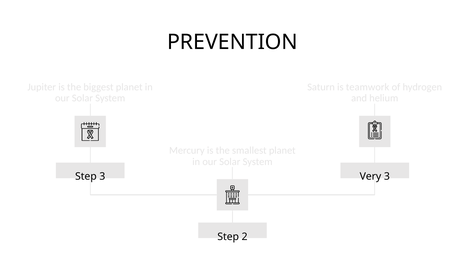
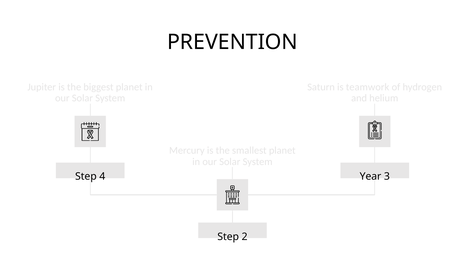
Step 3: 3 -> 4
Very: Very -> Year
